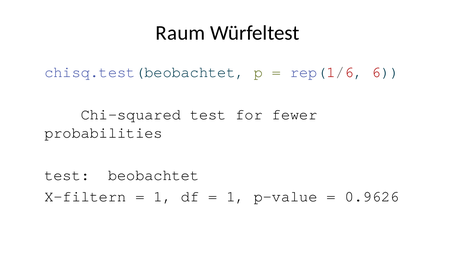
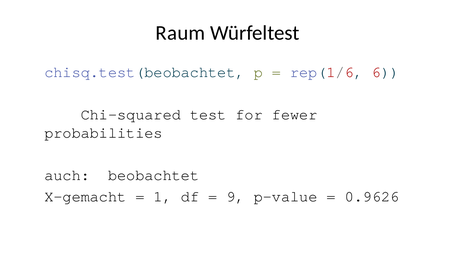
test at (67, 175): test -> auch
X-filtern: X-filtern -> X-gemacht
1 at (236, 197): 1 -> 9
